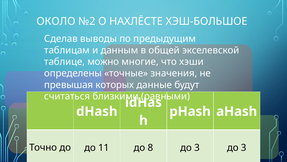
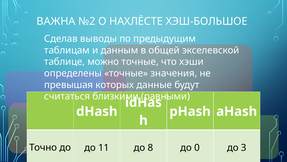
ОКОЛО: ОКОЛО -> ВАЖНА
можно многие: многие -> точные
8 до 3: 3 -> 0
